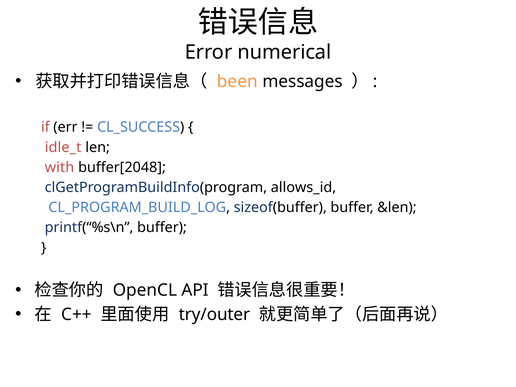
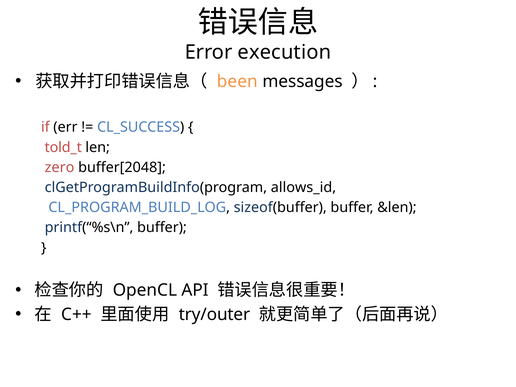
numerical: numerical -> execution
idle_t: idle_t -> told_t
with: with -> zero
